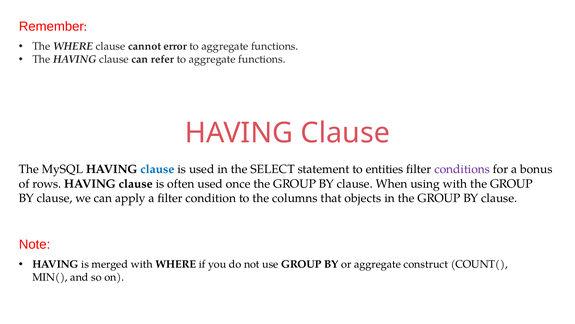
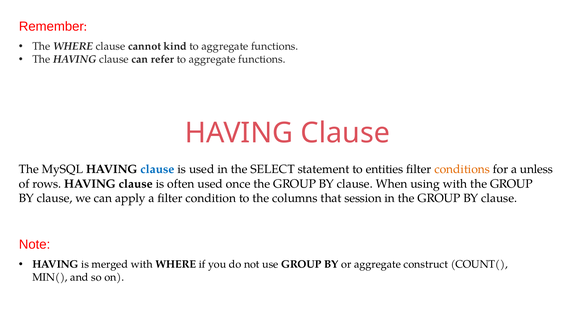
error: error -> kind
conditions colour: purple -> orange
bonus: bonus -> unless
objects: objects -> session
